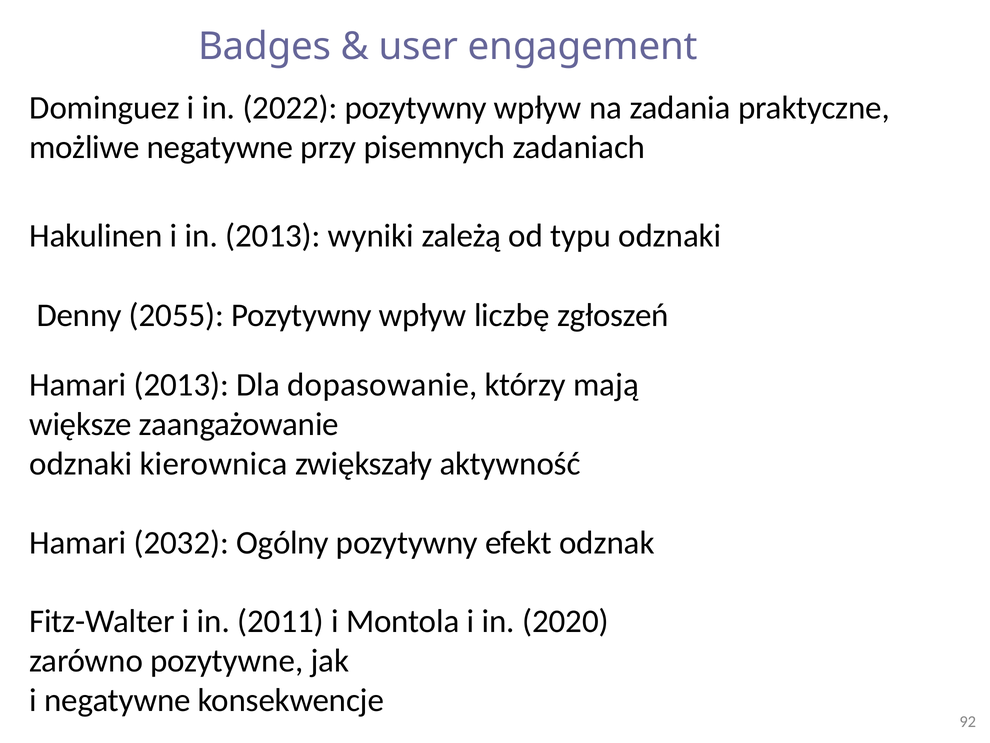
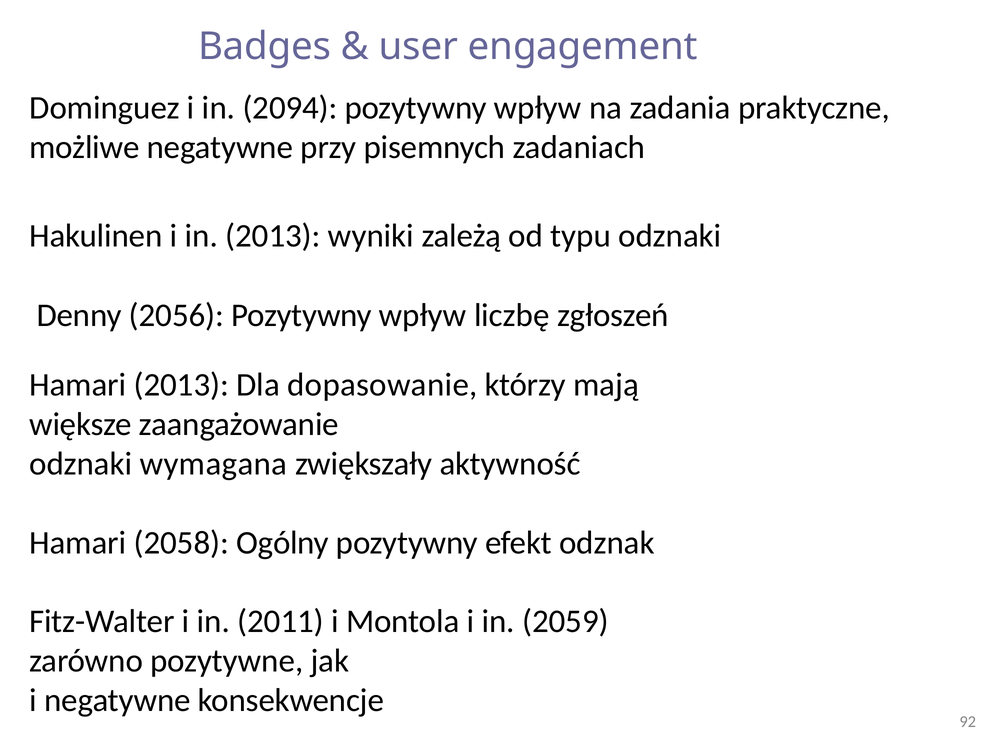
2022: 2022 -> 2094
2055: 2055 -> 2056
kierownica: kierownica -> wymagana
2032: 2032 -> 2058
2020: 2020 -> 2059
